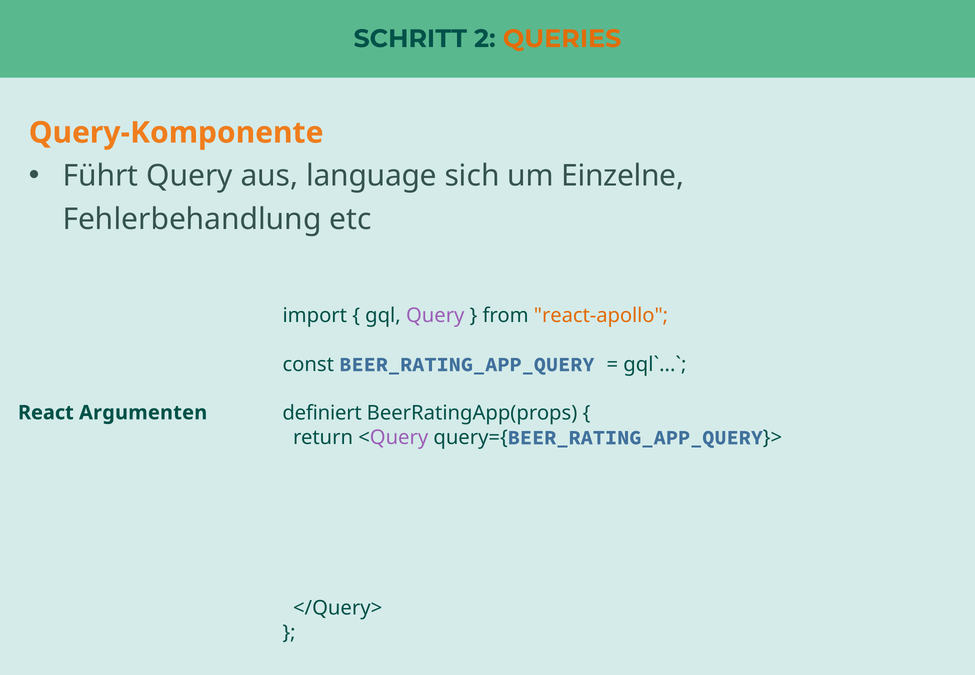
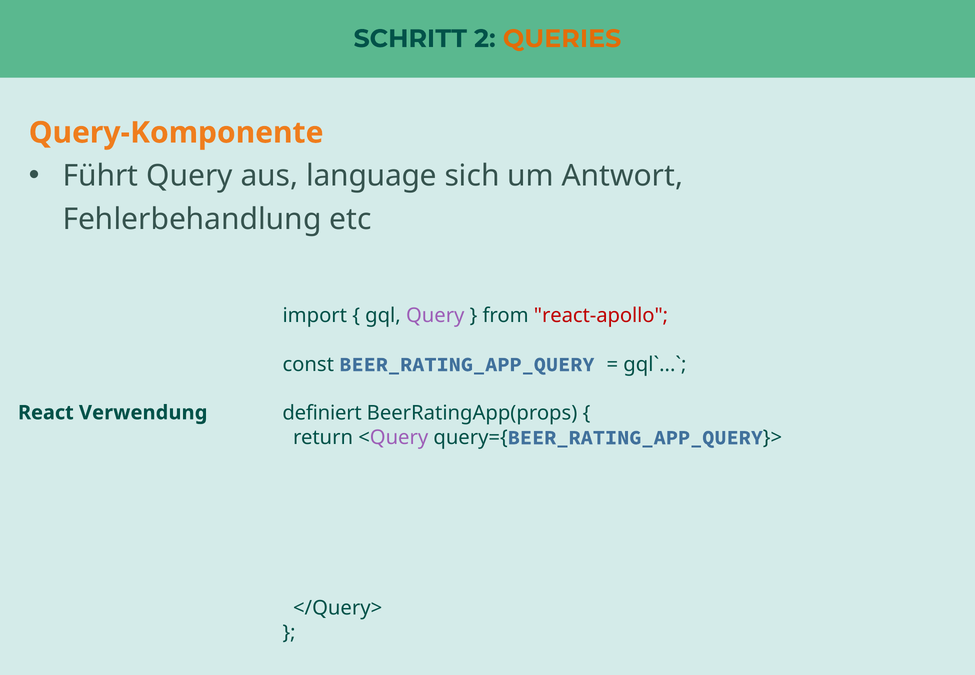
Einzelne: Einzelne -> Antwort
react-apollo colour: orange -> red
Argumenten: Argumenten -> Verwendung
